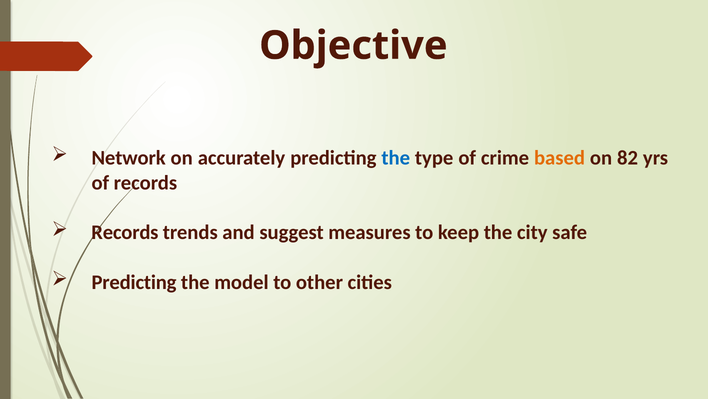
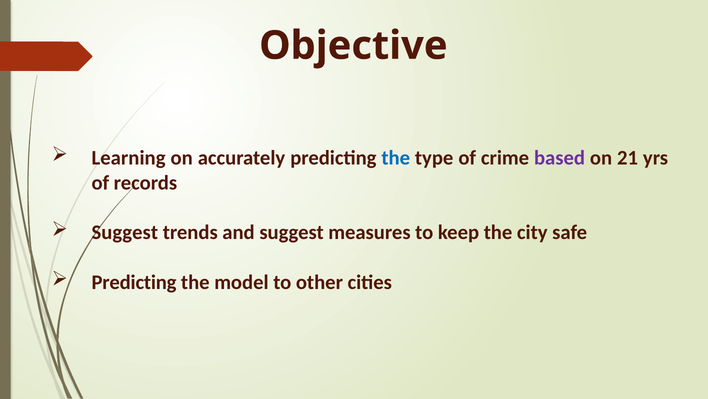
Network: Network -> Learning
based colour: orange -> purple
82: 82 -> 21
Records at (125, 232): Records -> Suggest
